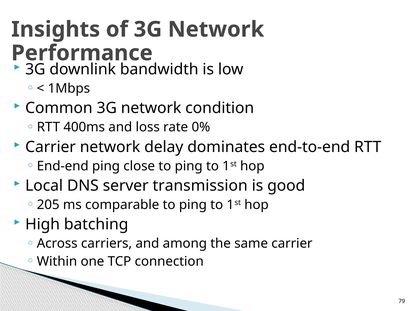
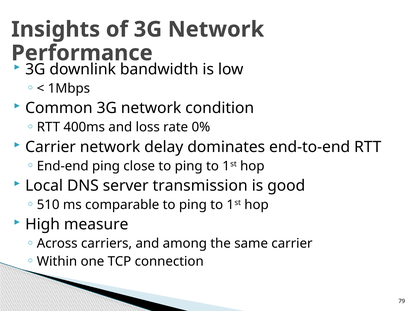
205: 205 -> 510
batching: batching -> measure
